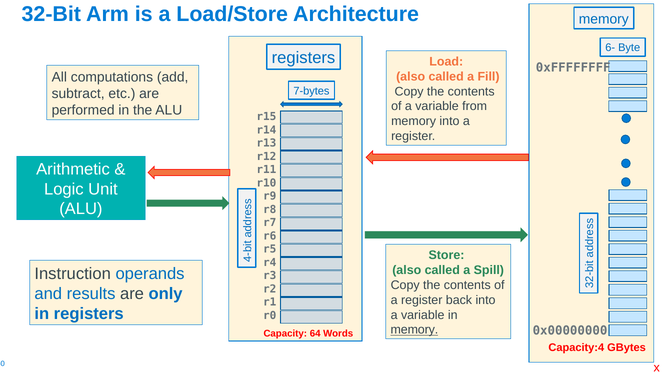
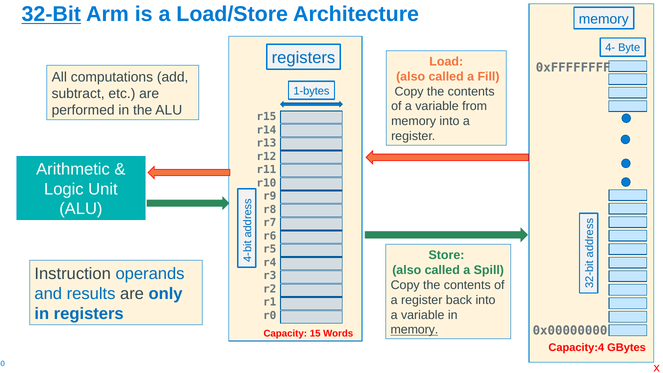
32-Bit underline: none -> present
6-: 6- -> 4-
7-bytes: 7-bytes -> 1-bytes
64: 64 -> 15
